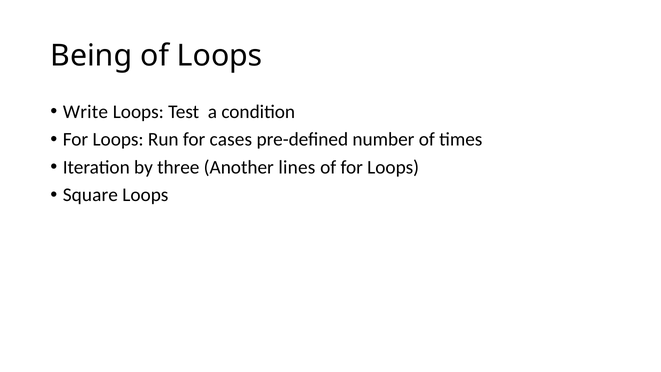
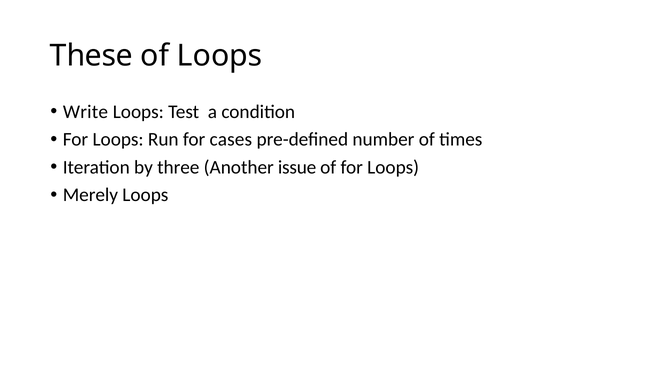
Being: Being -> These
lines: lines -> issue
Square: Square -> Merely
